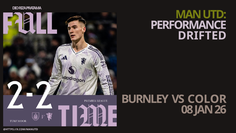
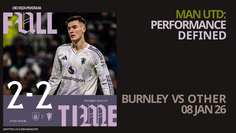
DRIFTED: DRIFTED -> DEFINED
COLOR: COLOR -> OTHER
